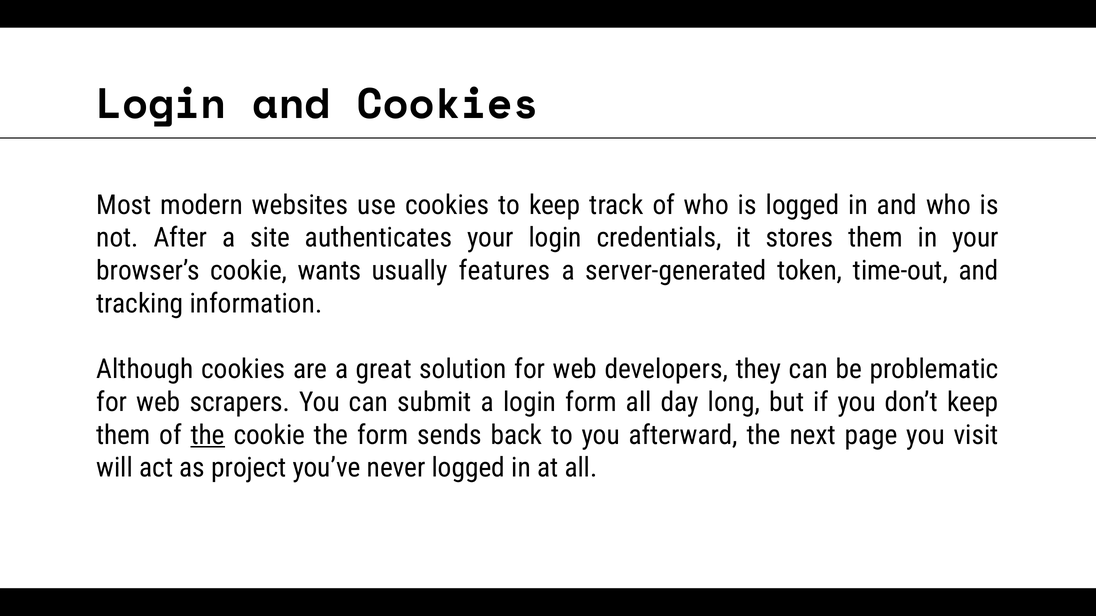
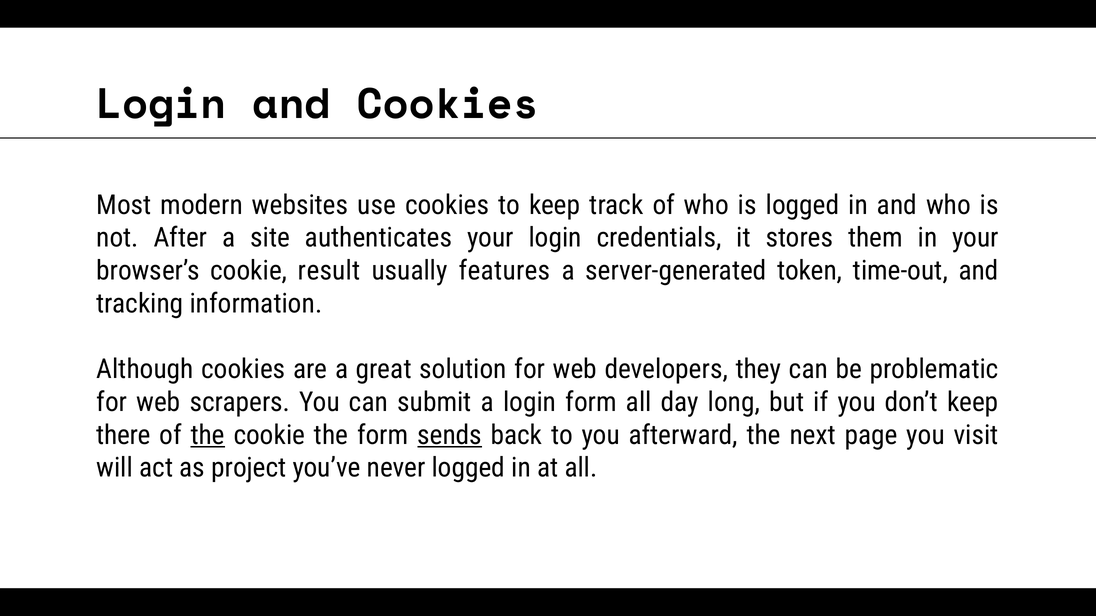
wants: wants -> result
them at (124, 435): them -> there
sends underline: none -> present
